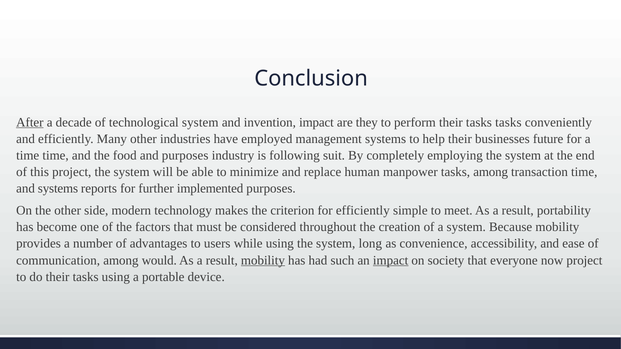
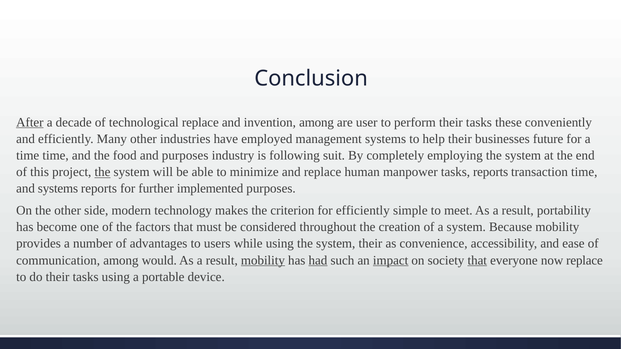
technological system: system -> replace
invention impact: impact -> among
they: they -> user
tasks tasks: tasks -> these
the at (102, 172) underline: none -> present
tasks among: among -> reports
system long: long -> their
had underline: none -> present
that at (477, 260) underline: none -> present
now project: project -> replace
